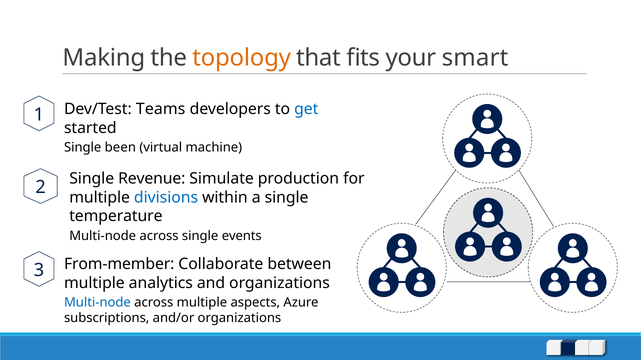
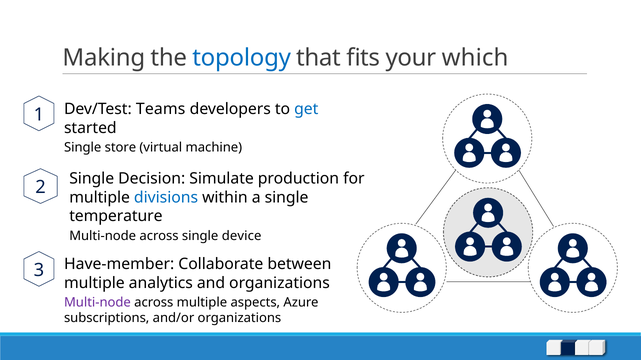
topology colour: orange -> blue
smart: smart -> which
been: been -> store
Revenue: Revenue -> Decision
events: events -> device
From-member: From-member -> Have-member
Multi-node at (97, 303) colour: blue -> purple
